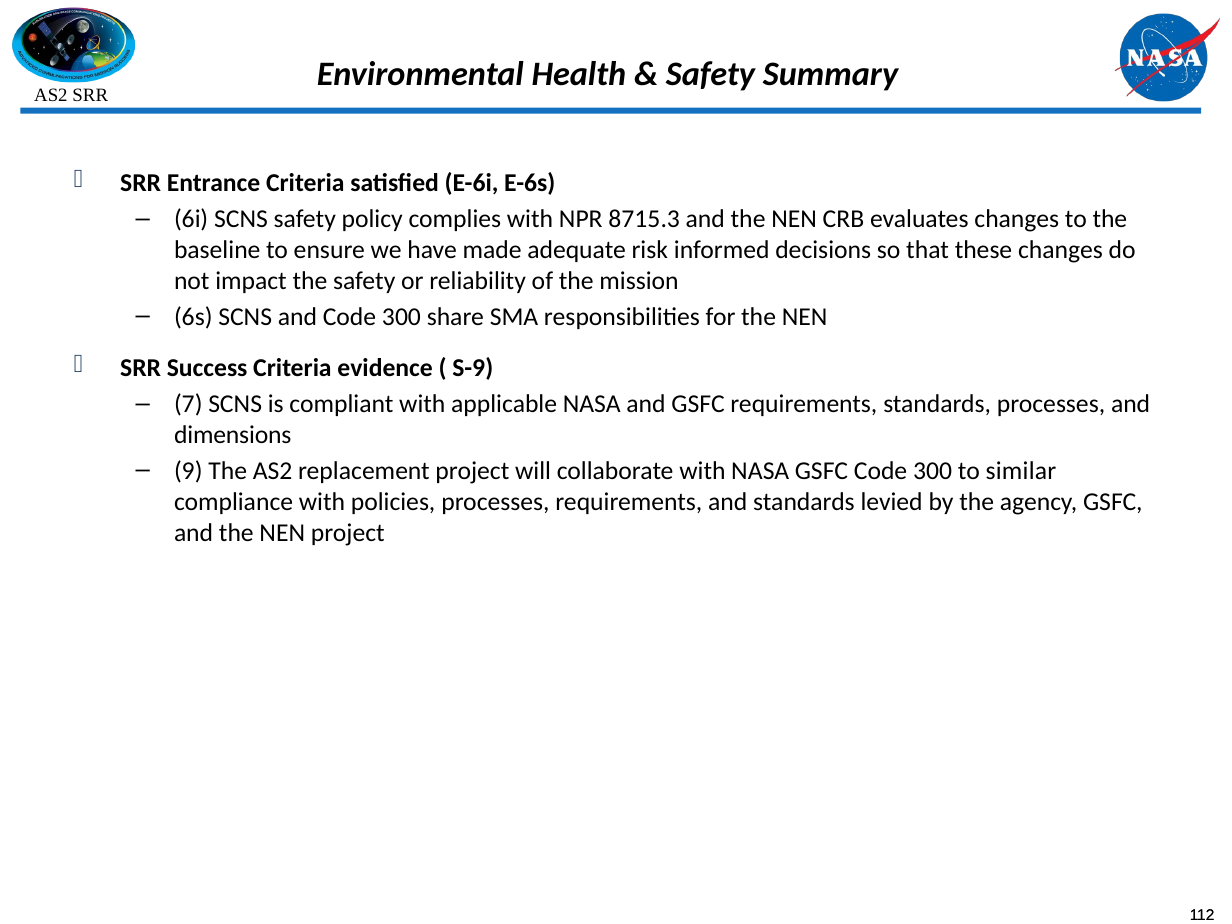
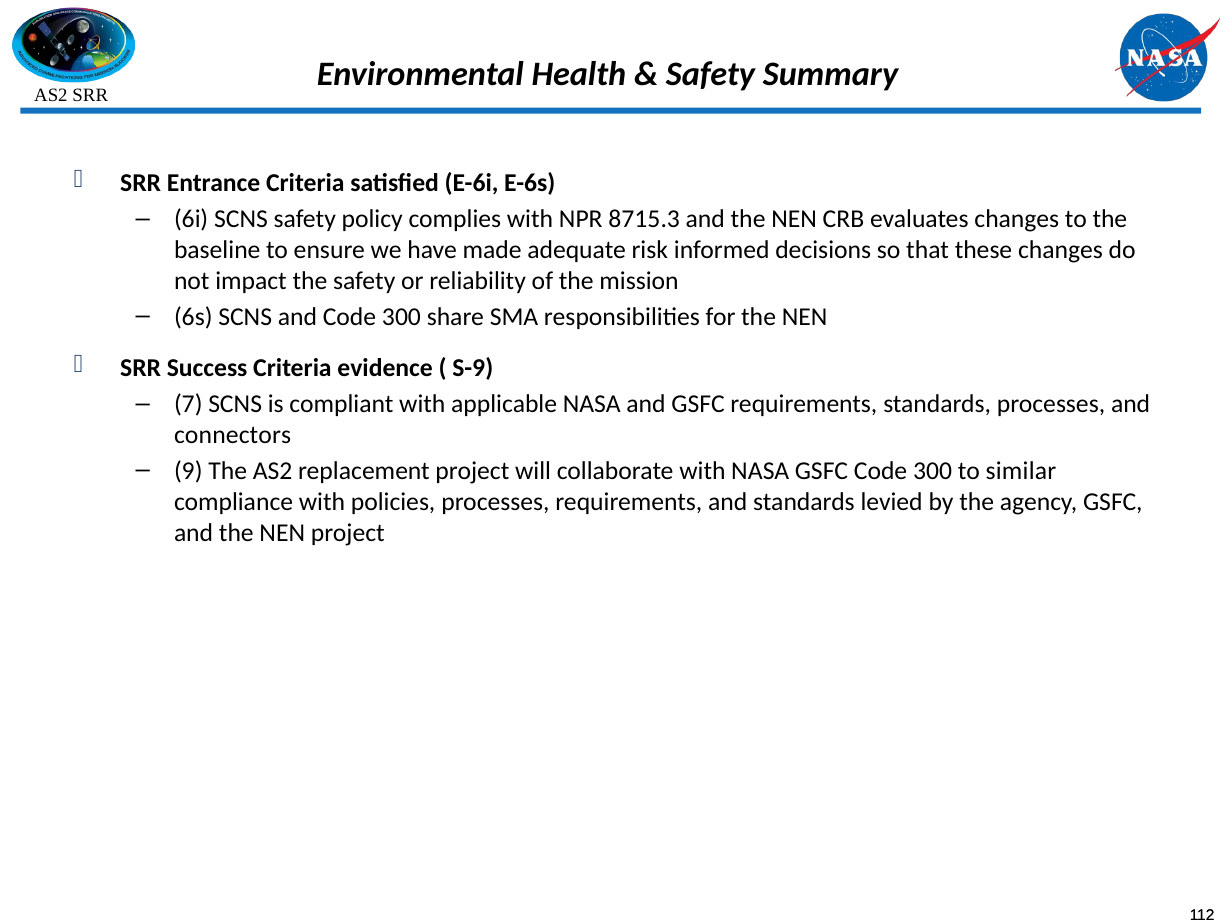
dimensions: dimensions -> connectors
